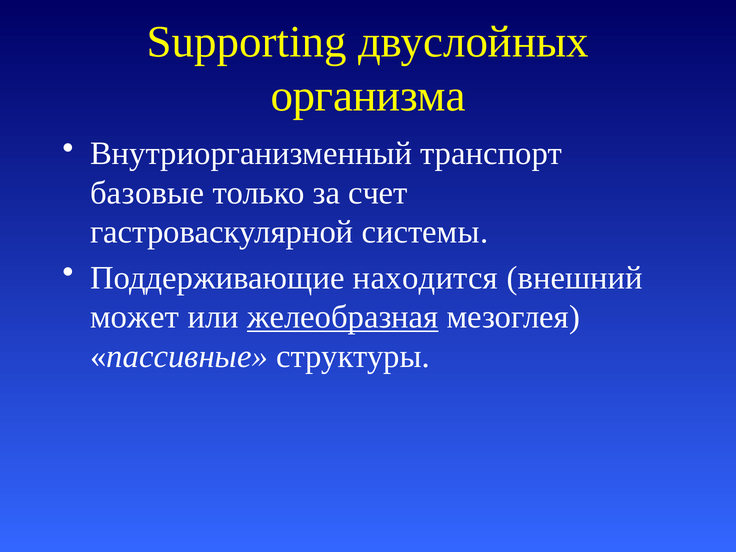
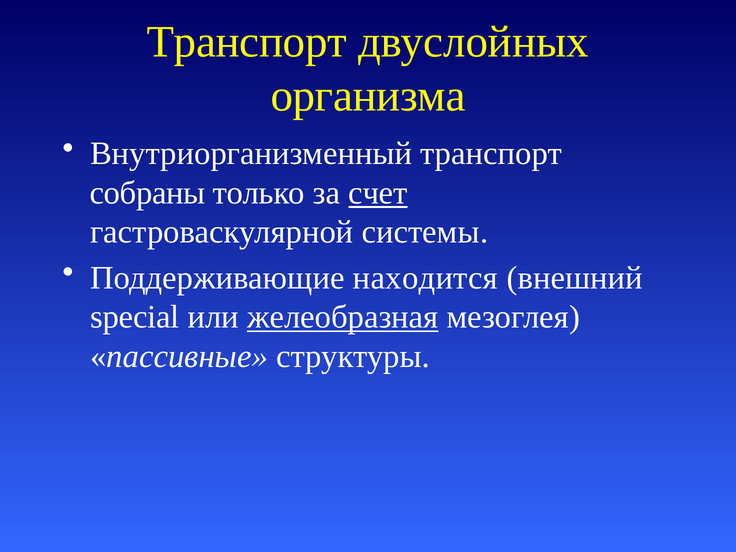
Supporting at (247, 42): Supporting -> Транспорт
базовые: базовые -> собраны
счет underline: none -> present
может: может -> special
